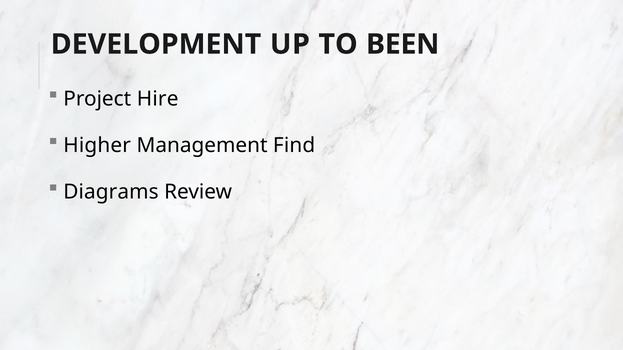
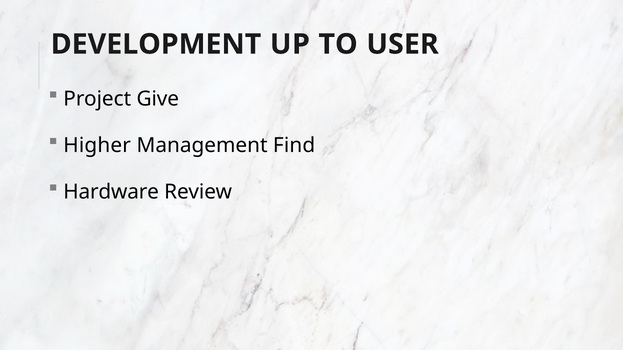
BEEN: BEEN -> USER
Hire: Hire -> Give
Diagrams: Diagrams -> Hardware
